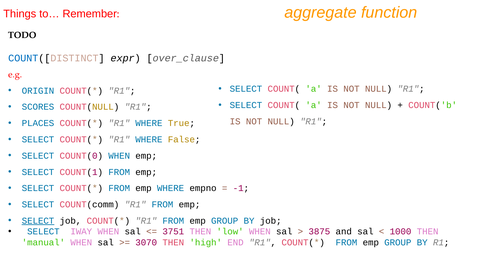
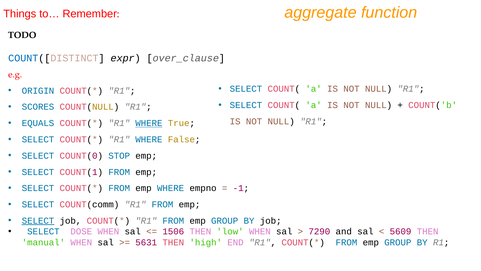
PLACES: PLACES -> EQUALS
WHERE at (149, 123) underline: none -> present
COUNT(0 WHEN: WHEN -> STOP
IWAY: IWAY -> DOSE
3751: 3751 -> 1506
3875: 3875 -> 7290
1000: 1000 -> 5609
3070: 3070 -> 5631
